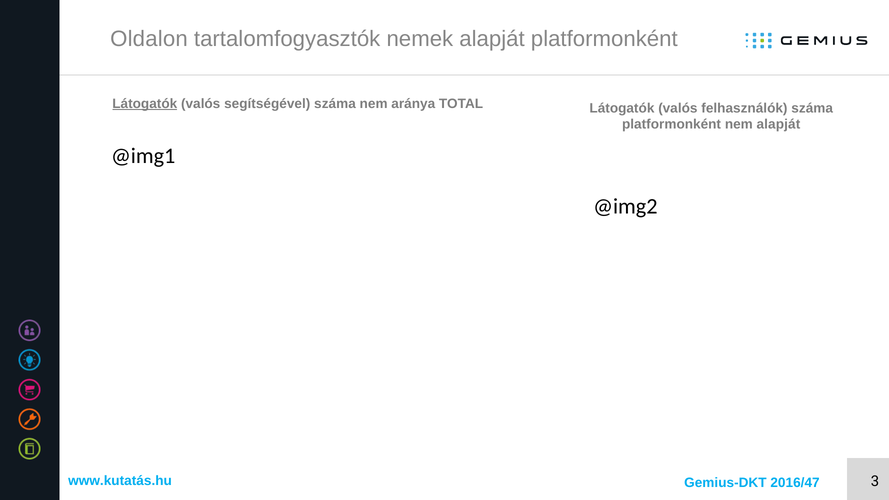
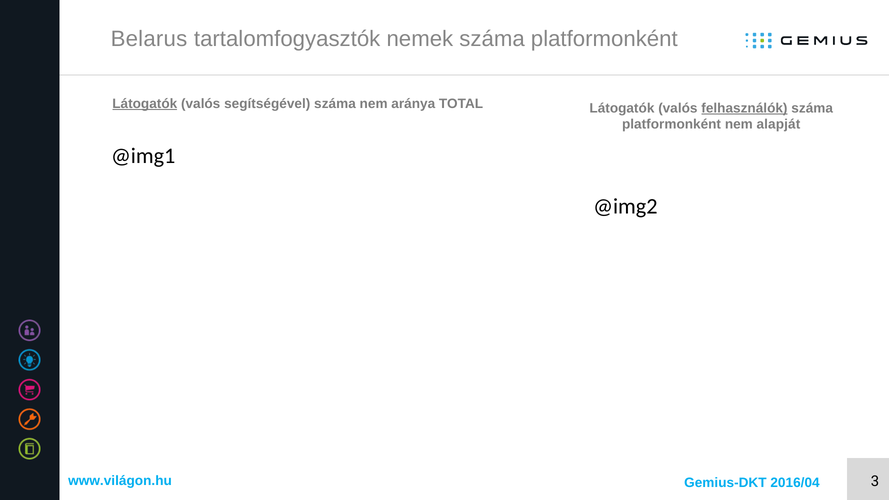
Oldalon: Oldalon -> Belarus
nemek alapját: alapját -> száma
felhasználók underline: none -> present
www.kutatás.hu: www.kutatás.hu -> www.világon.hu
2016/47: 2016/47 -> 2016/04
